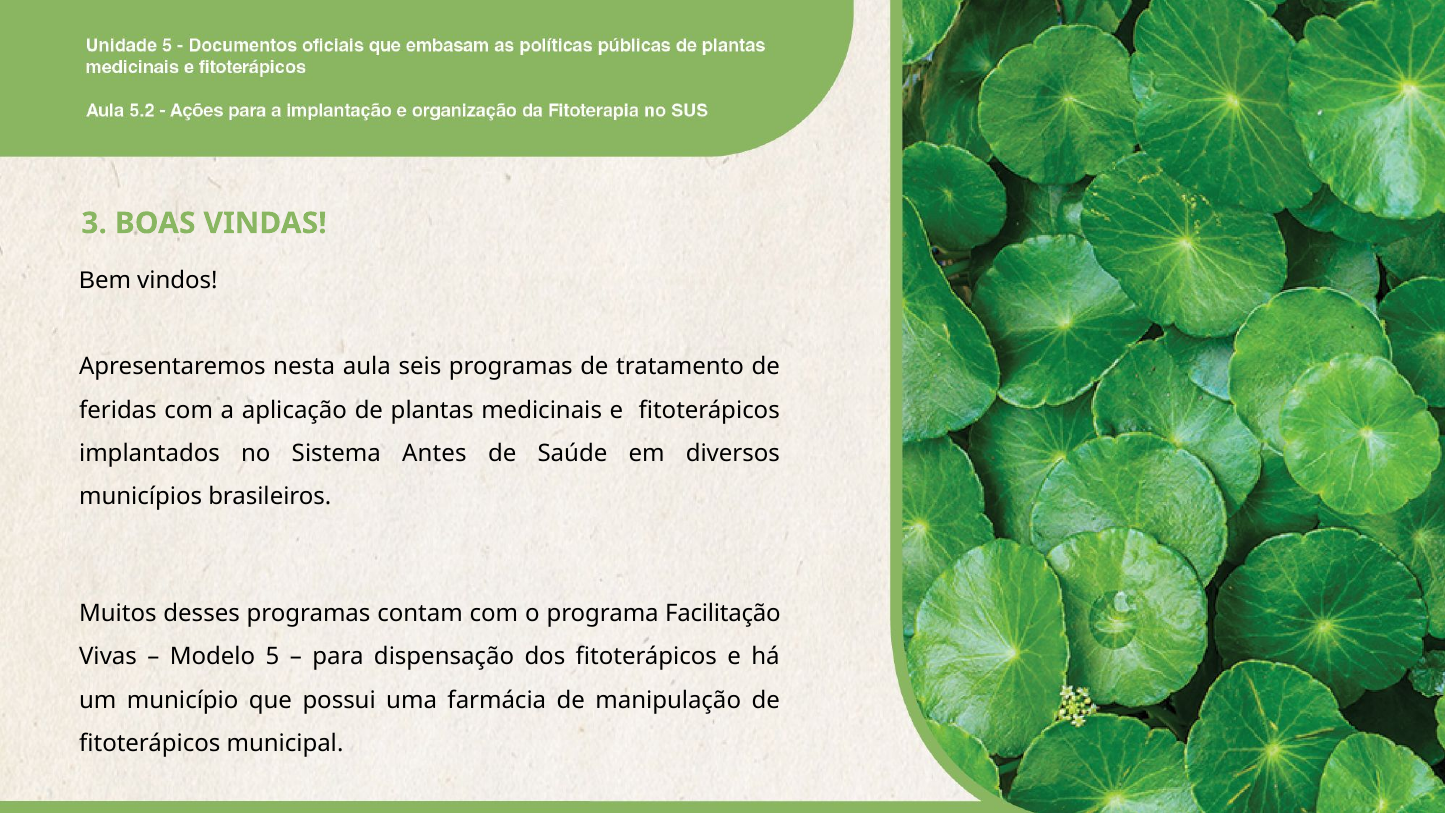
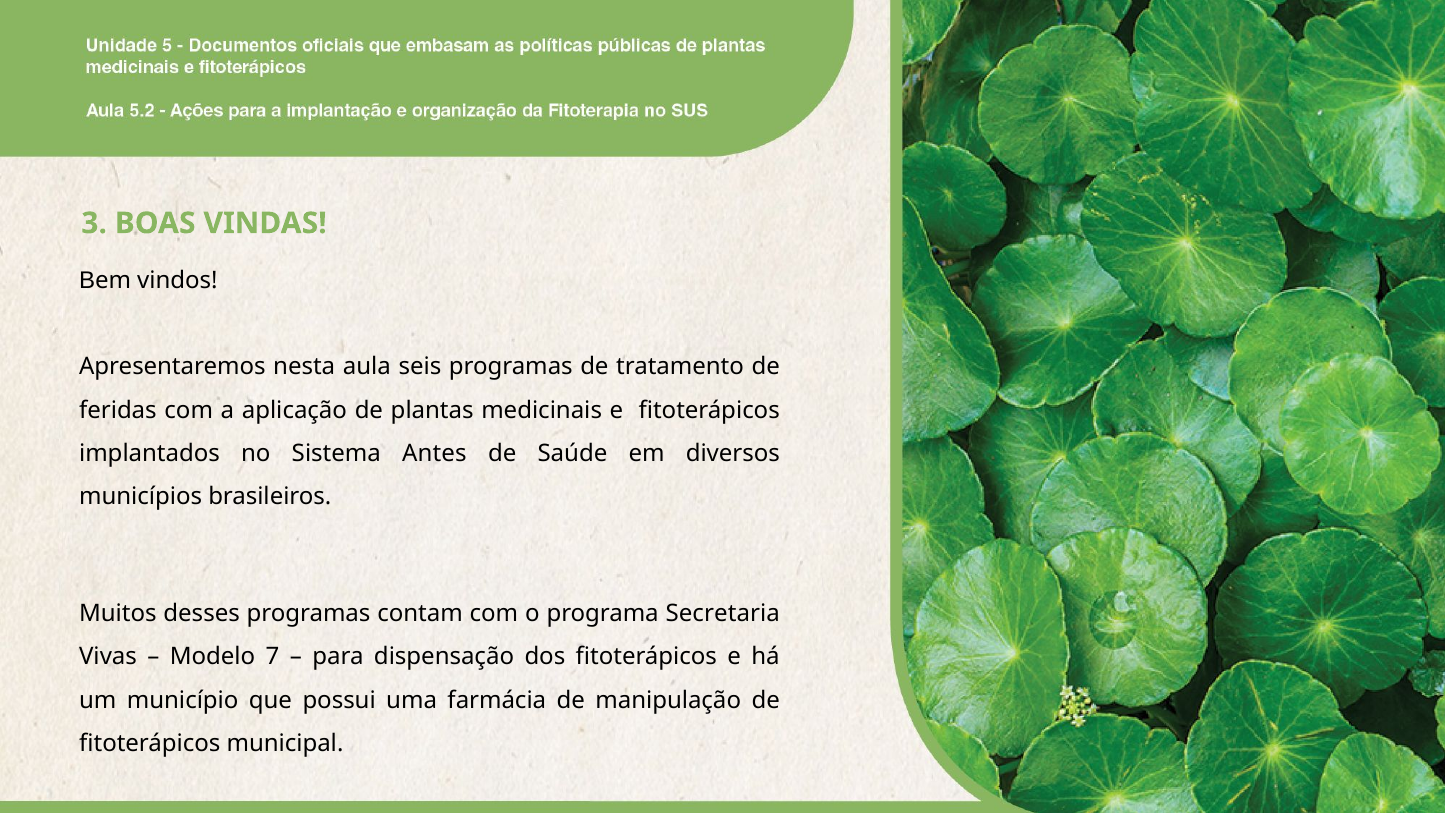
Facilitação: Facilitação -> Secretaria
5: 5 -> 7
